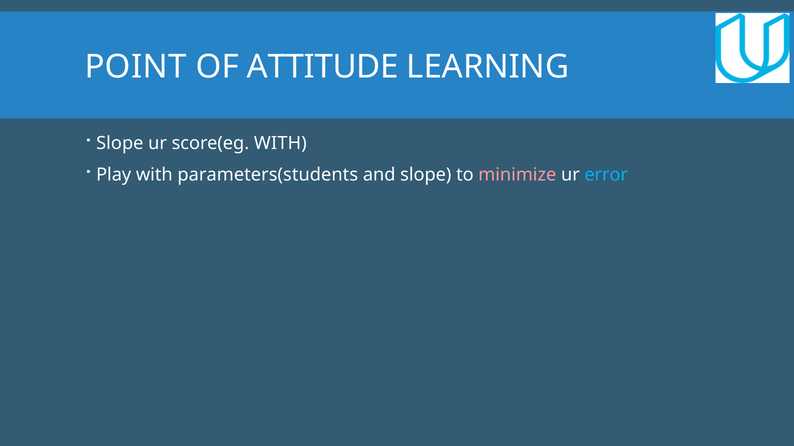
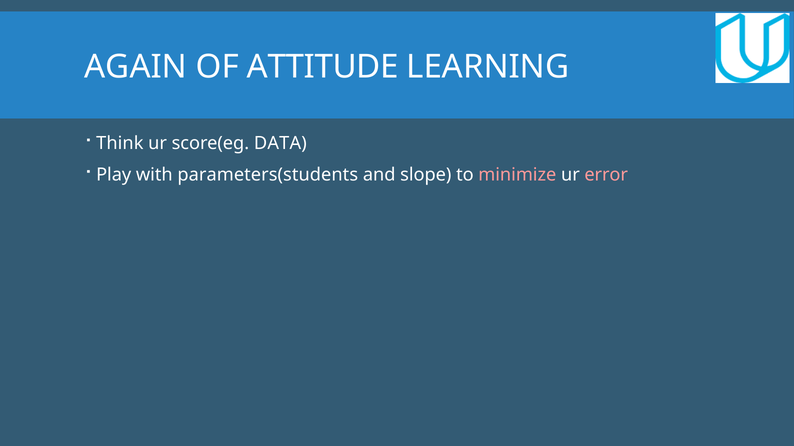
POINT: POINT -> AGAIN
Slope at (120, 144): Slope -> Think
score(eg WITH: WITH -> DATA
error colour: light blue -> pink
